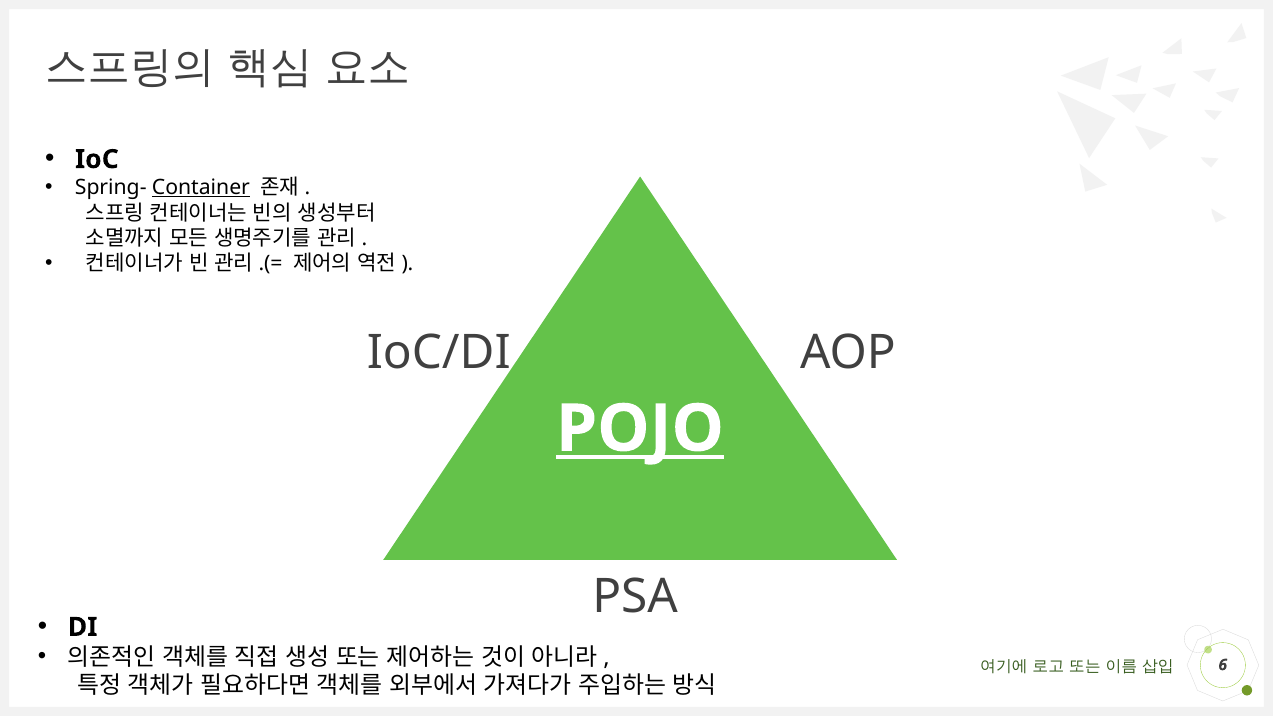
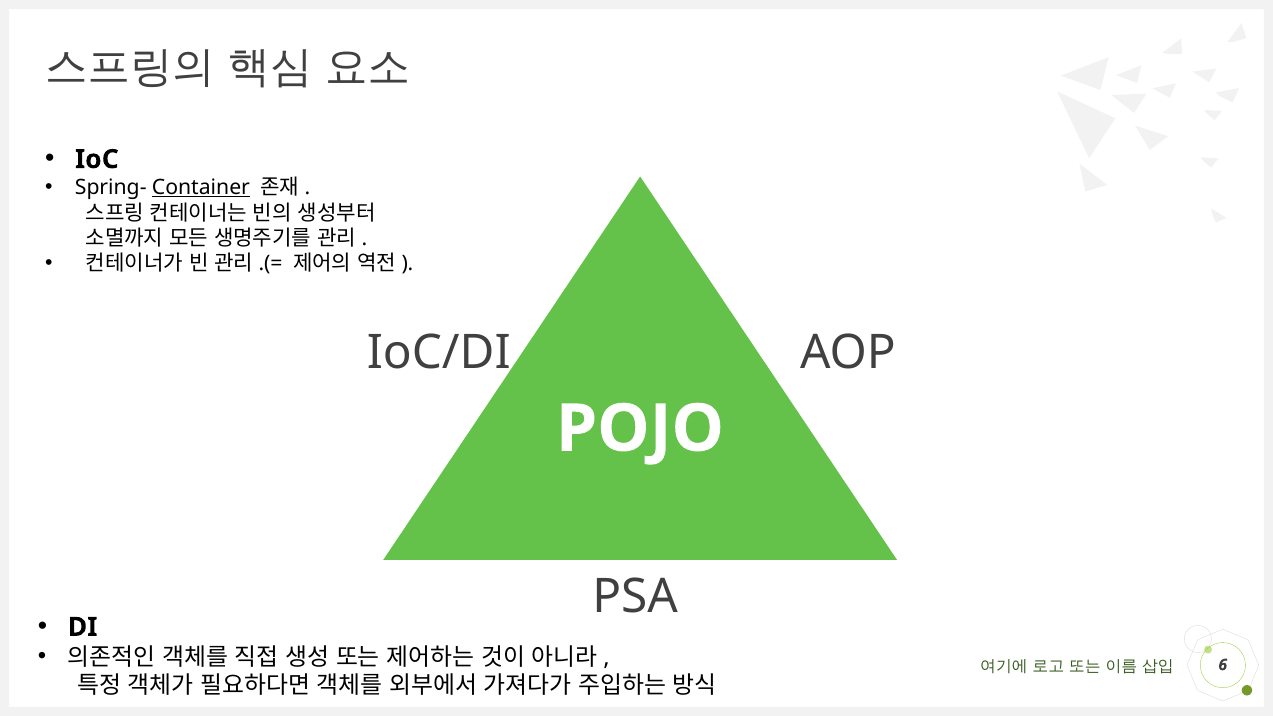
POJO underline: present -> none
